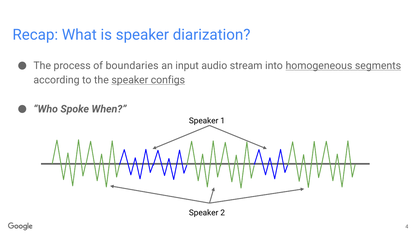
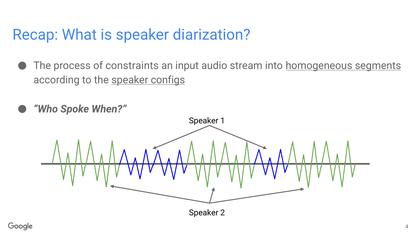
boundaries: boundaries -> constraints
